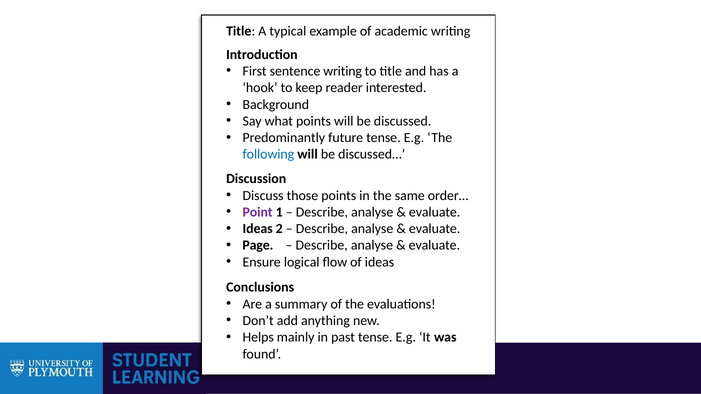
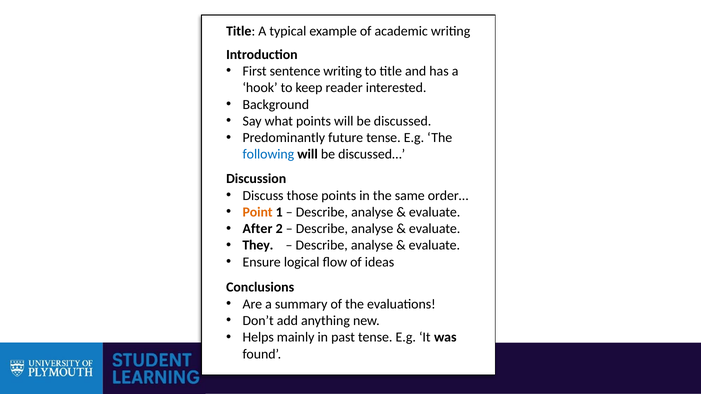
Point colour: purple -> orange
Ideas at (258, 229): Ideas -> After
Page: Page -> They
